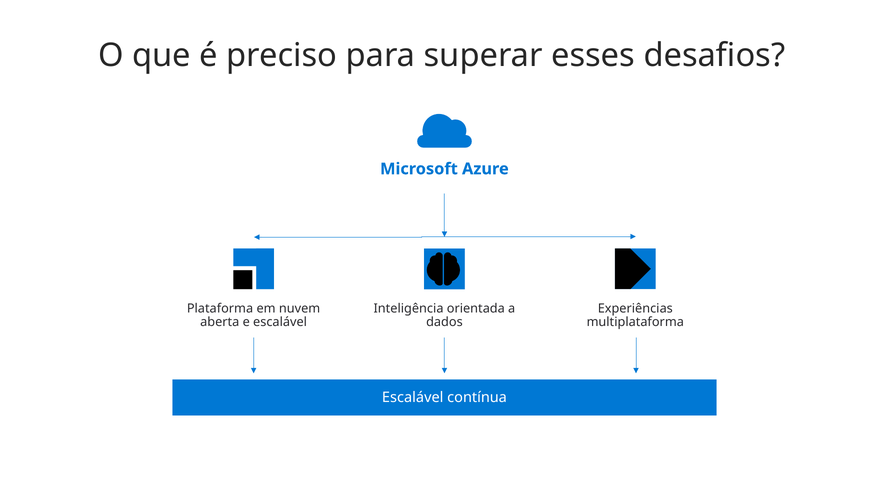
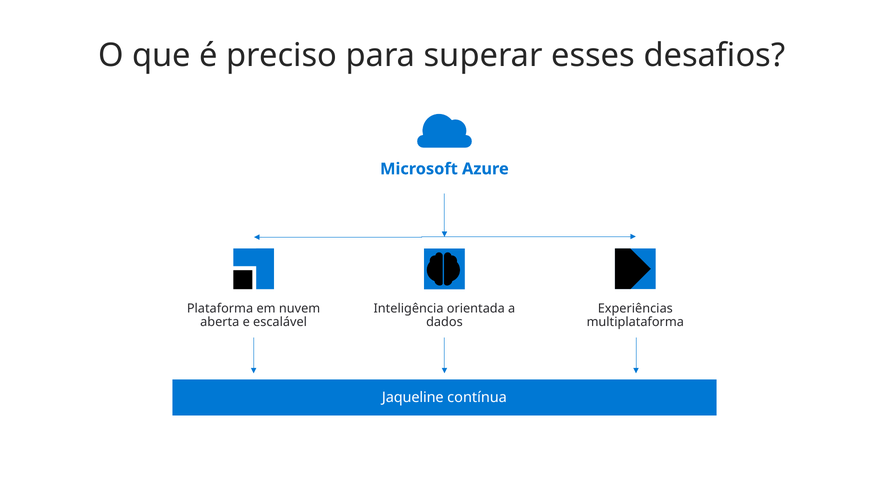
Escalável at (413, 397): Escalável -> Jaqueline
